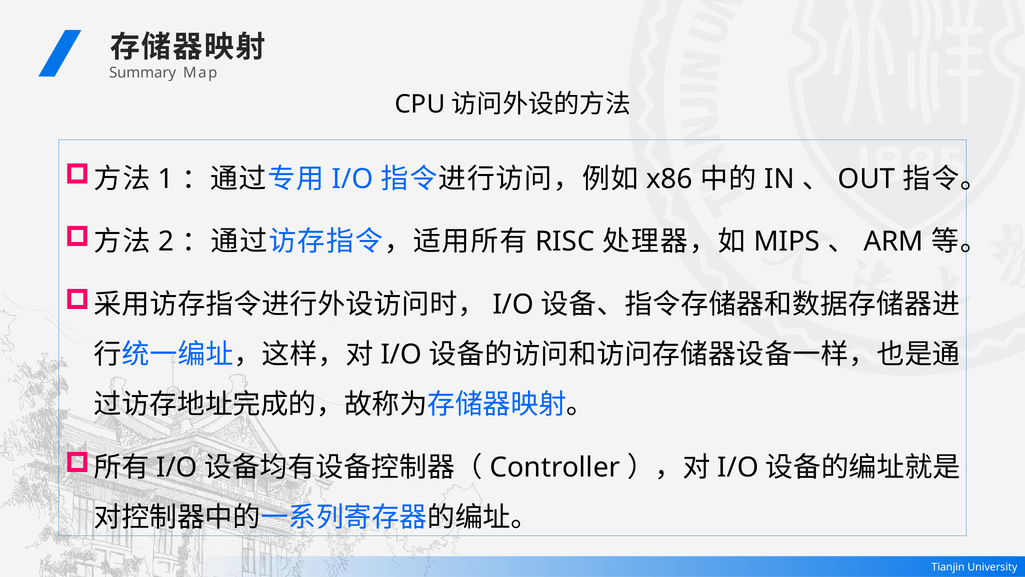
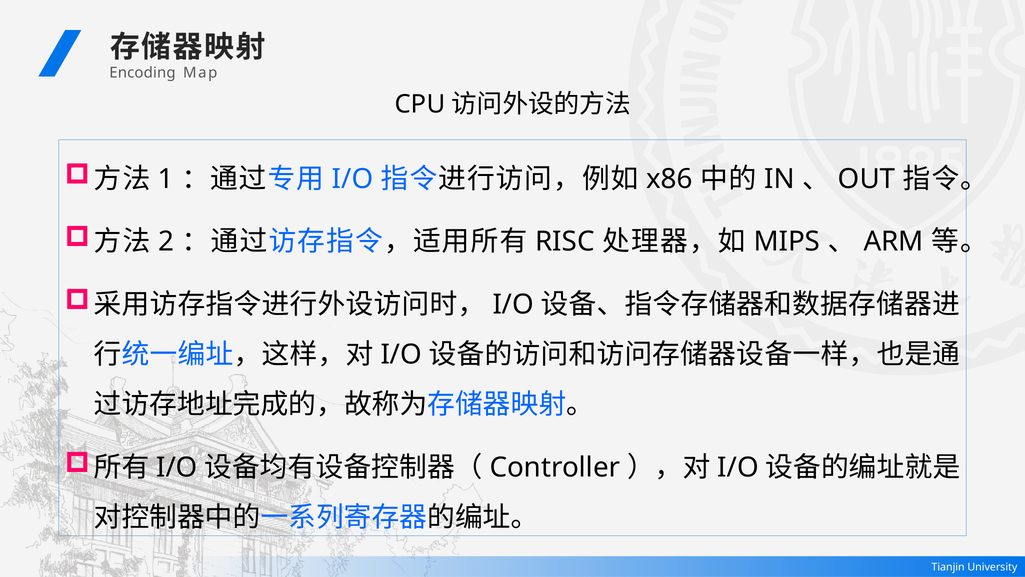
Summary: Summary -> Encoding
